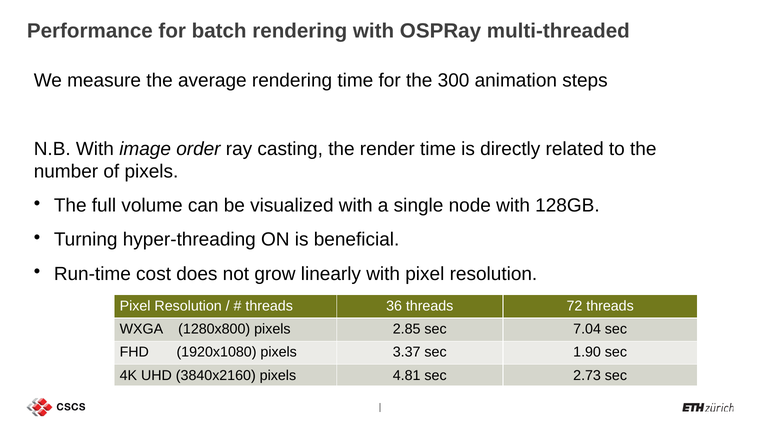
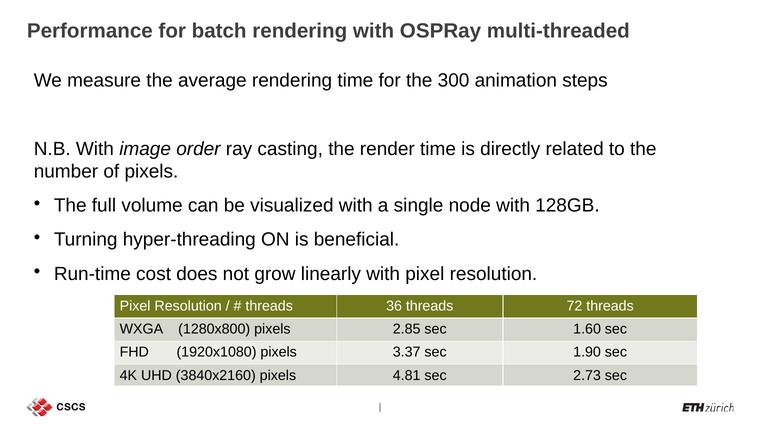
7.04: 7.04 -> 1.60
